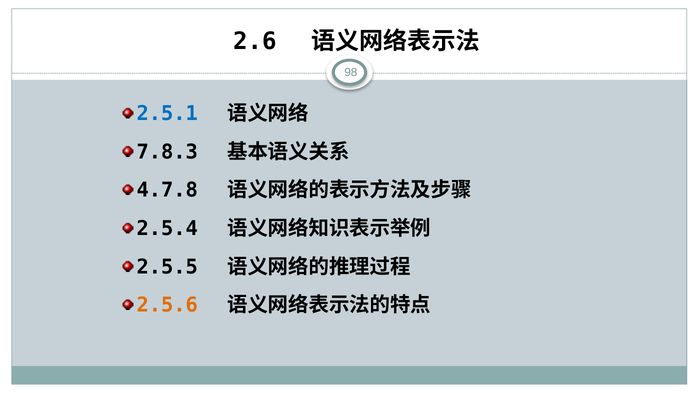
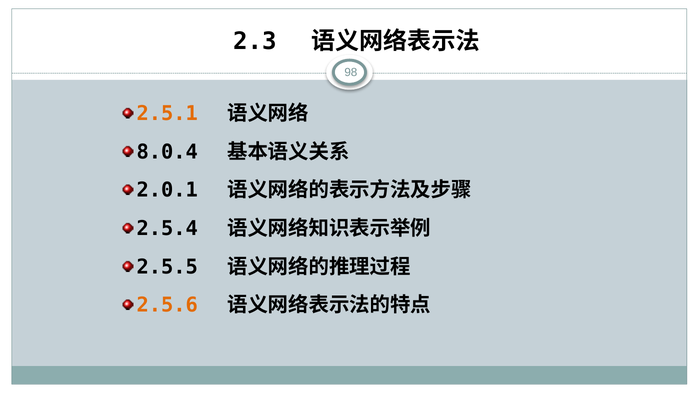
2.6: 2.6 -> 2.3
2.5.1 colour: blue -> orange
7.8.3: 7.8.3 -> 8.0.4
4.7.8: 4.7.8 -> 2.0.1
